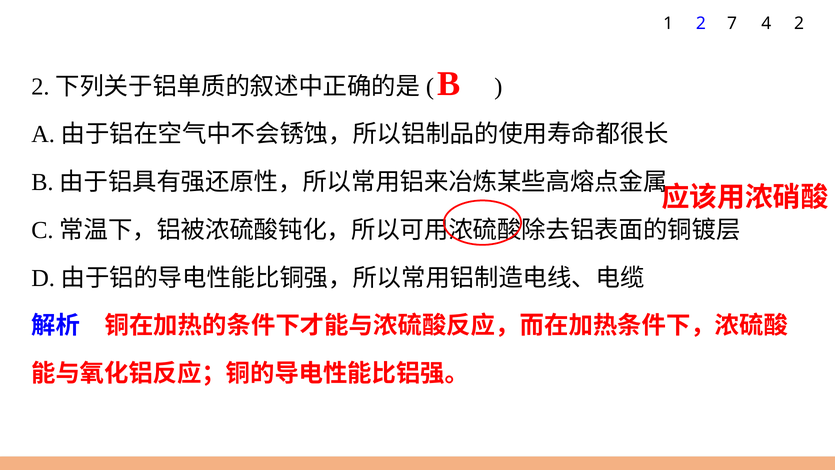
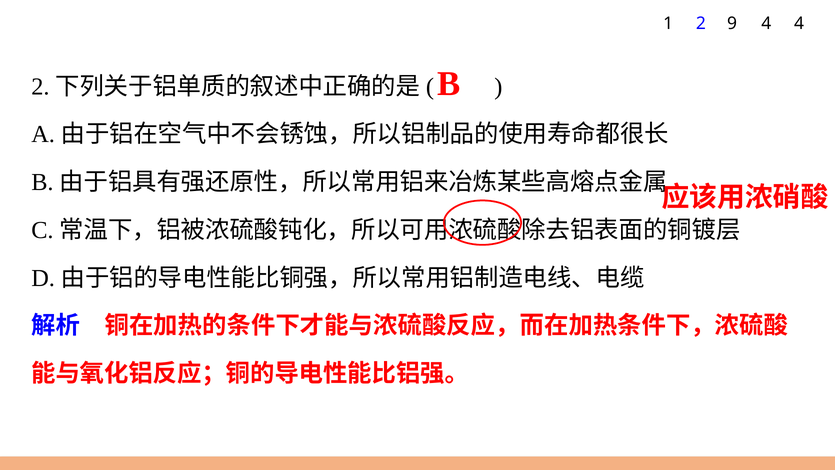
7: 7 -> 9
4 2: 2 -> 4
